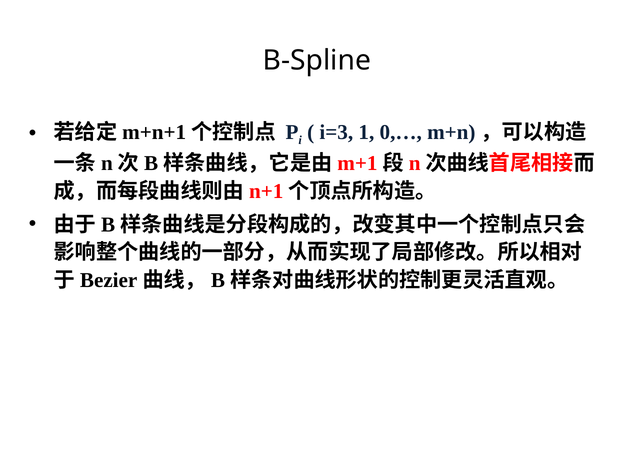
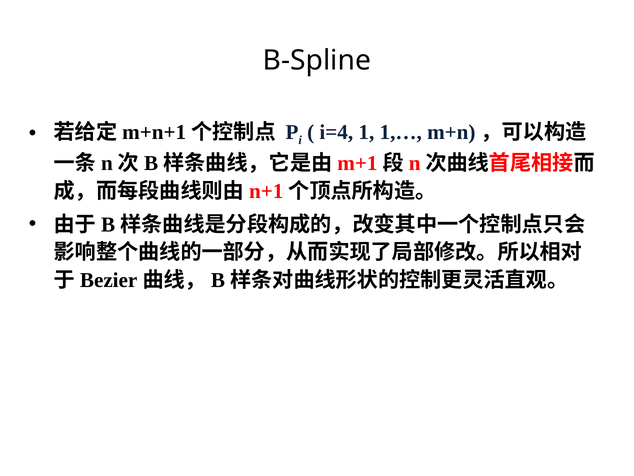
i=3: i=3 -> i=4
0,…: 0,… -> 1,…
